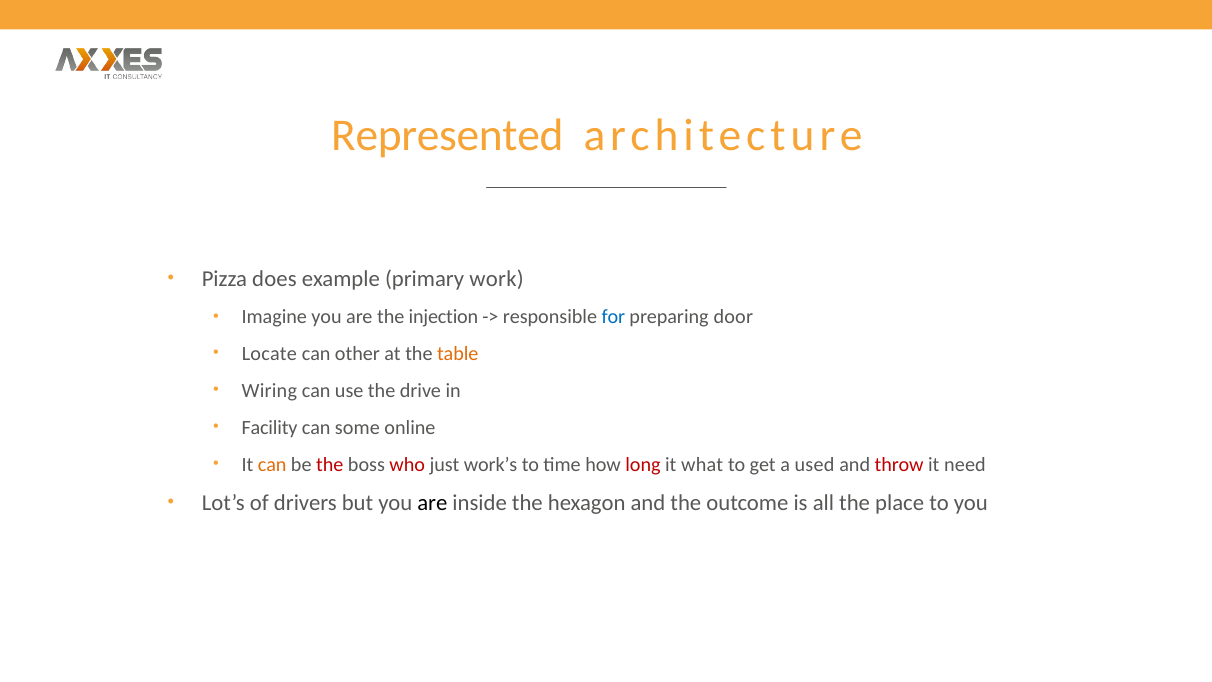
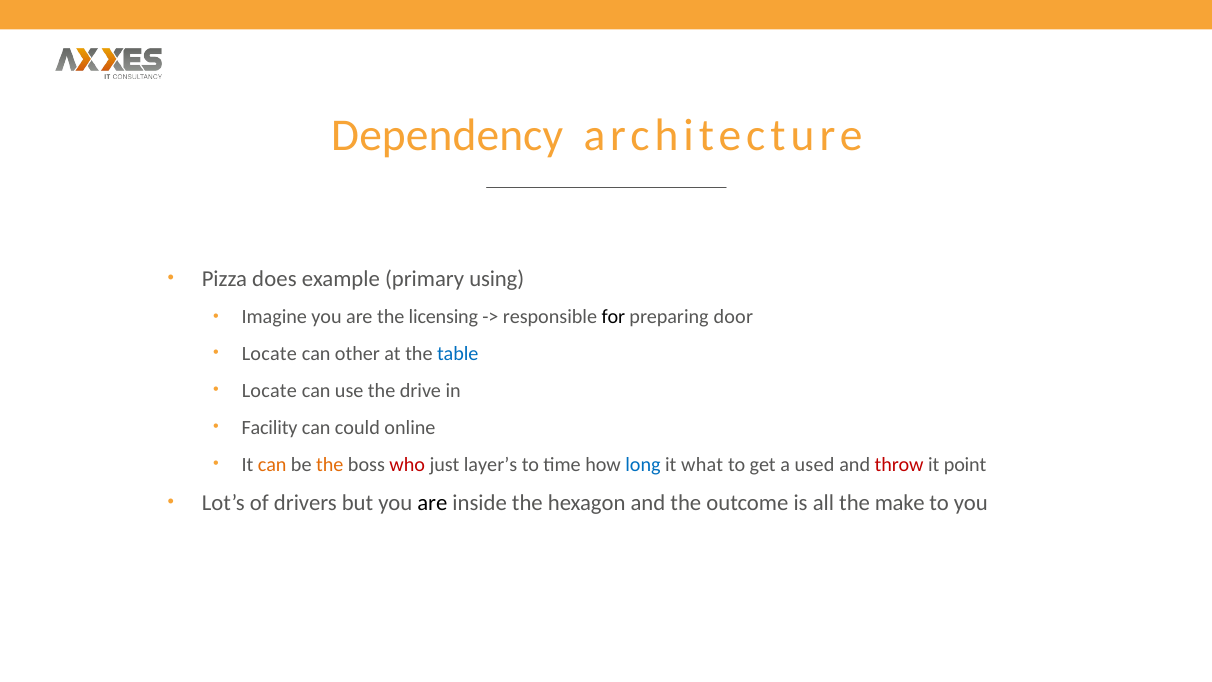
Represented: Represented -> Dependency
work: work -> using
injection: injection -> licensing
for colour: blue -> black
table colour: orange -> blue
Wiring at (269, 391): Wiring -> Locate
some: some -> could
the at (330, 464) colour: red -> orange
work’s: work’s -> layer’s
long colour: red -> blue
need: need -> point
place: place -> make
